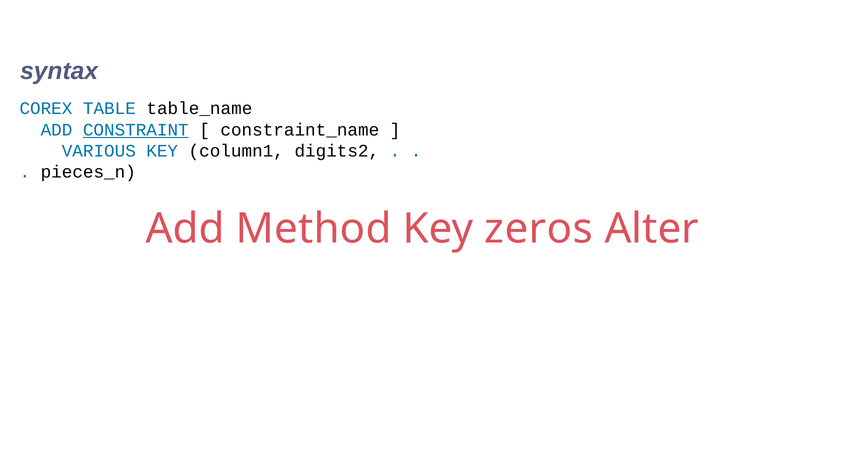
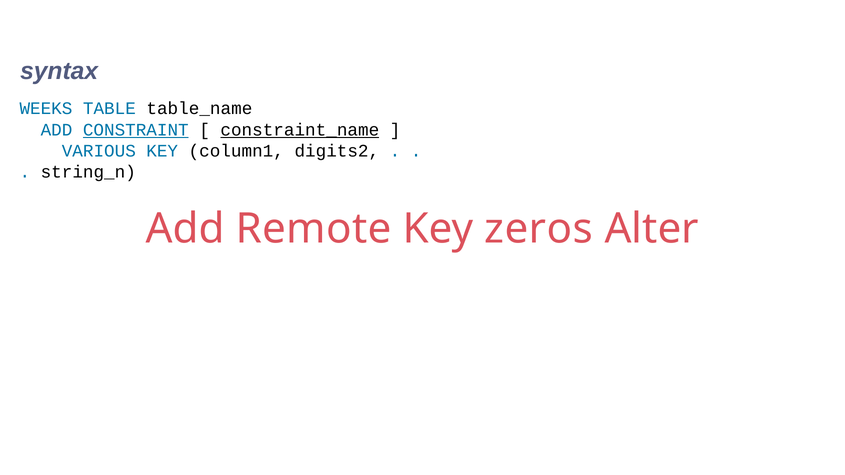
COREX: COREX -> WEEKS
constraint_name underline: none -> present
pieces_n: pieces_n -> string_n
Method: Method -> Remote
